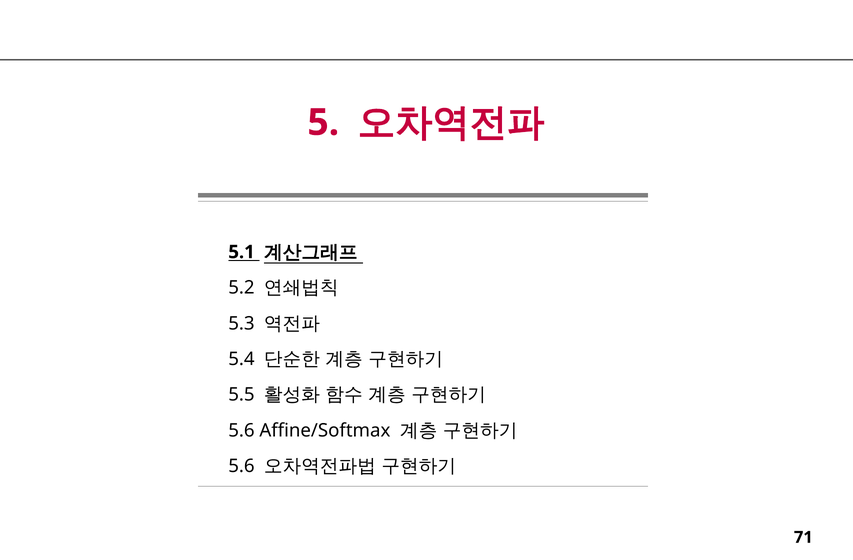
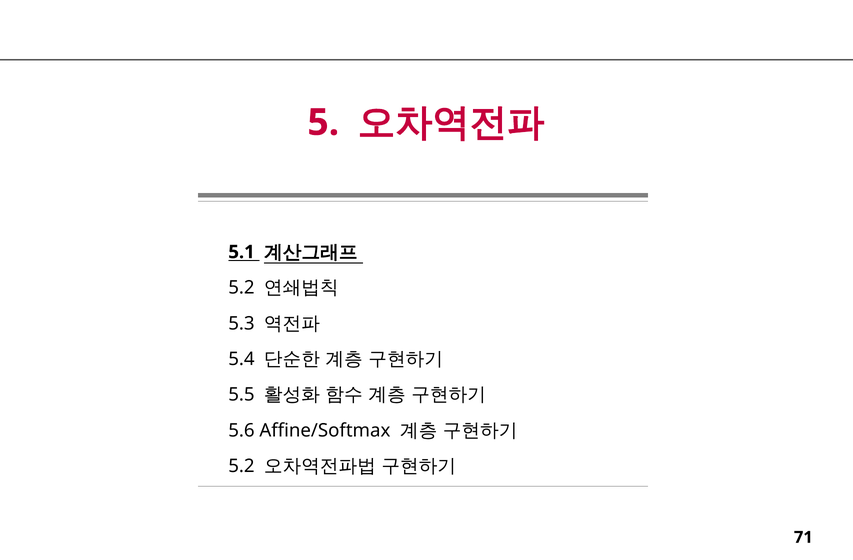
5.6 at (241, 466): 5.6 -> 5.2
